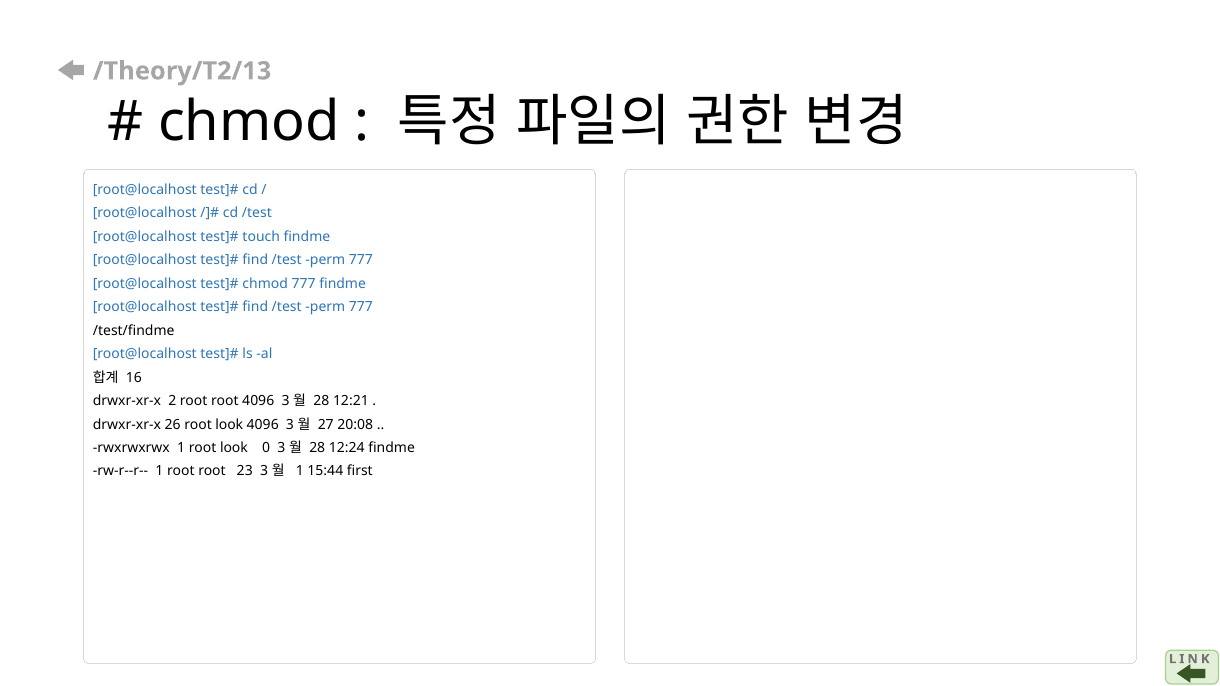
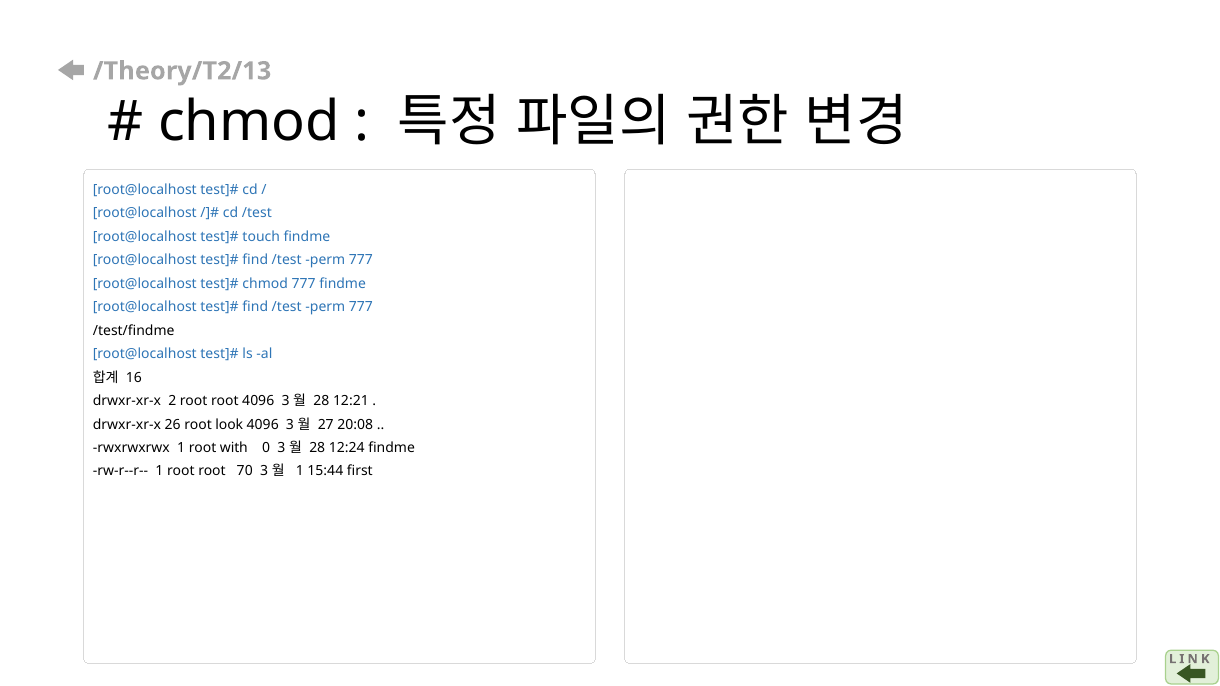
1 root look: look -> with
23: 23 -> 70
